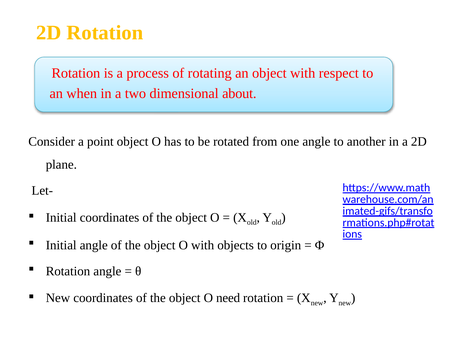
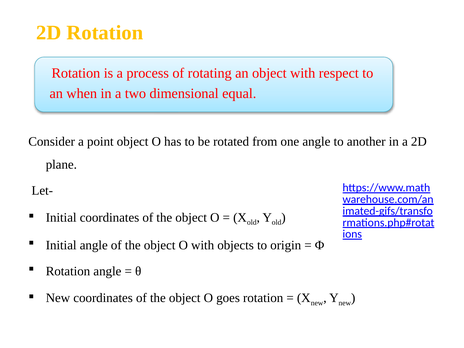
about: about -> equal
need: need -> goes
